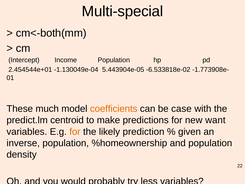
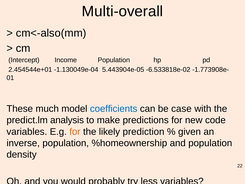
Multi-special: Multi-special -> Multi-overall
cm<-both(mm: cm<-both(mm -> cm<-also(mm
coefficients colour: orange -> blue
centroid: centroid -> analysis
want: want -> code
